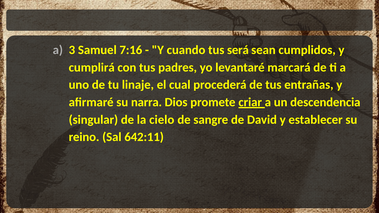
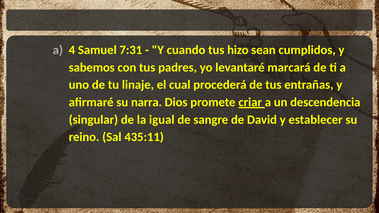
3: 3 -> 4
7:16: 7:16 -> 7:31
será: será -> hizo
cumplirá: cumplirá -> sabemos
cielo: cielo -> igual
642:11: 642:11 -> 435:11
